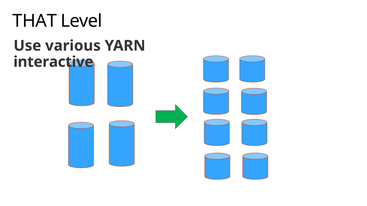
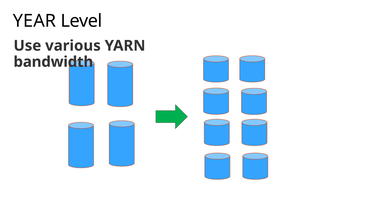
THAT: THAT -> YEAR
interactive: interactive -> bandwidth
